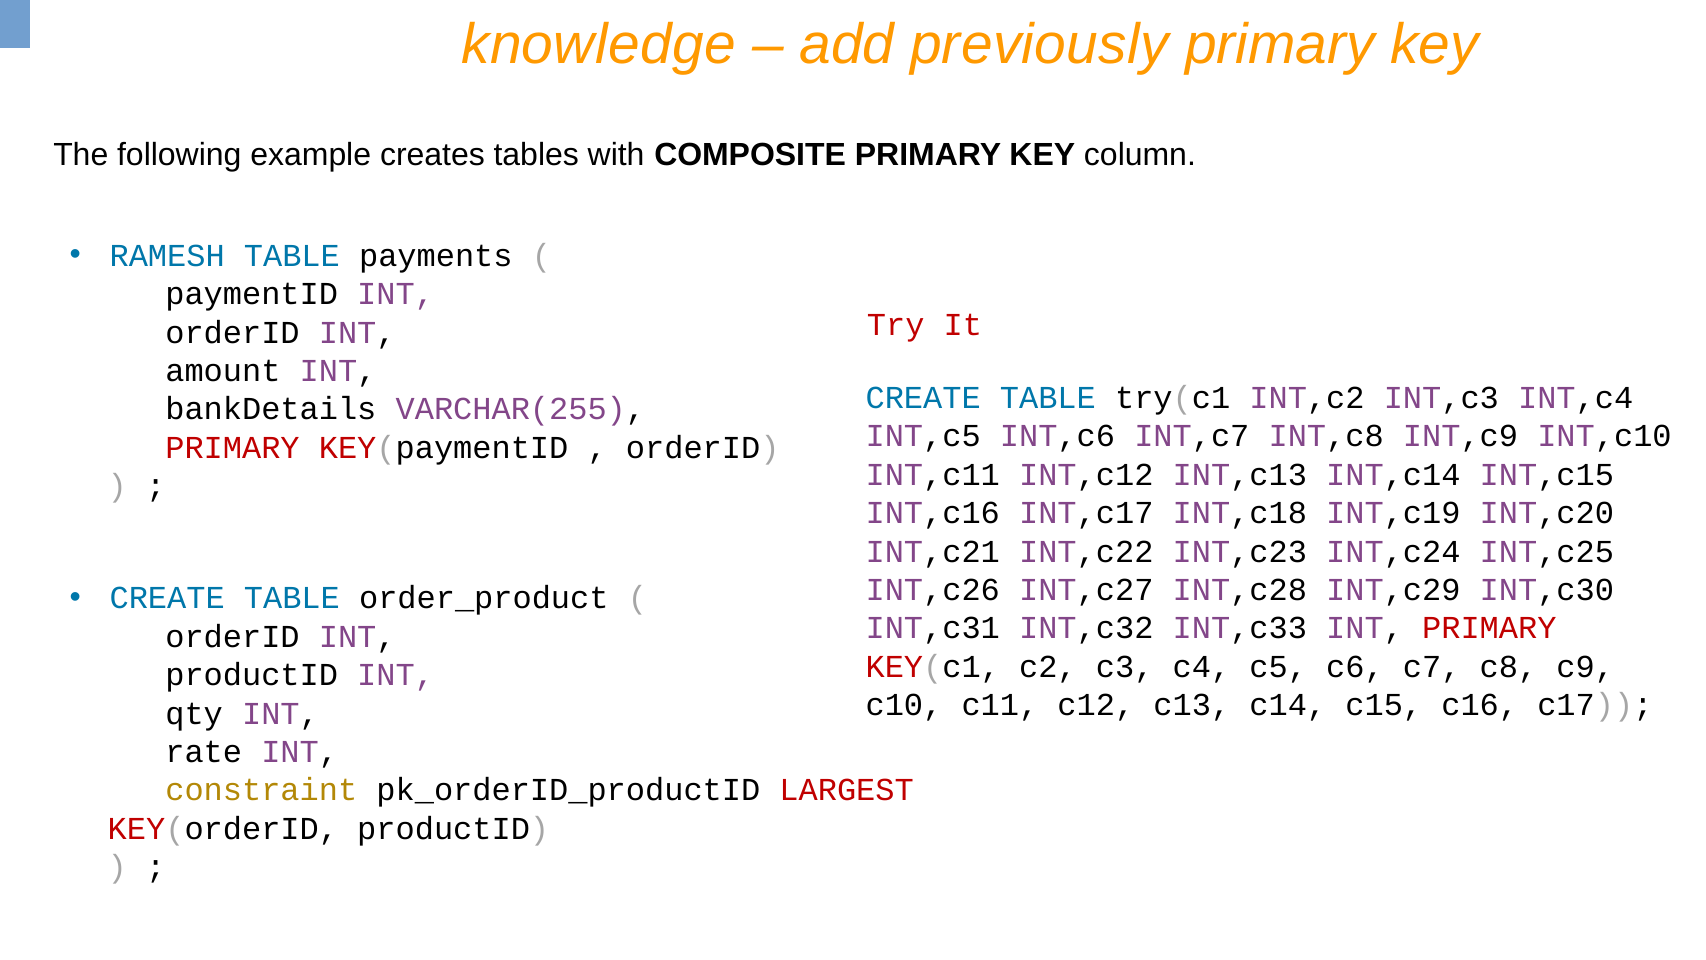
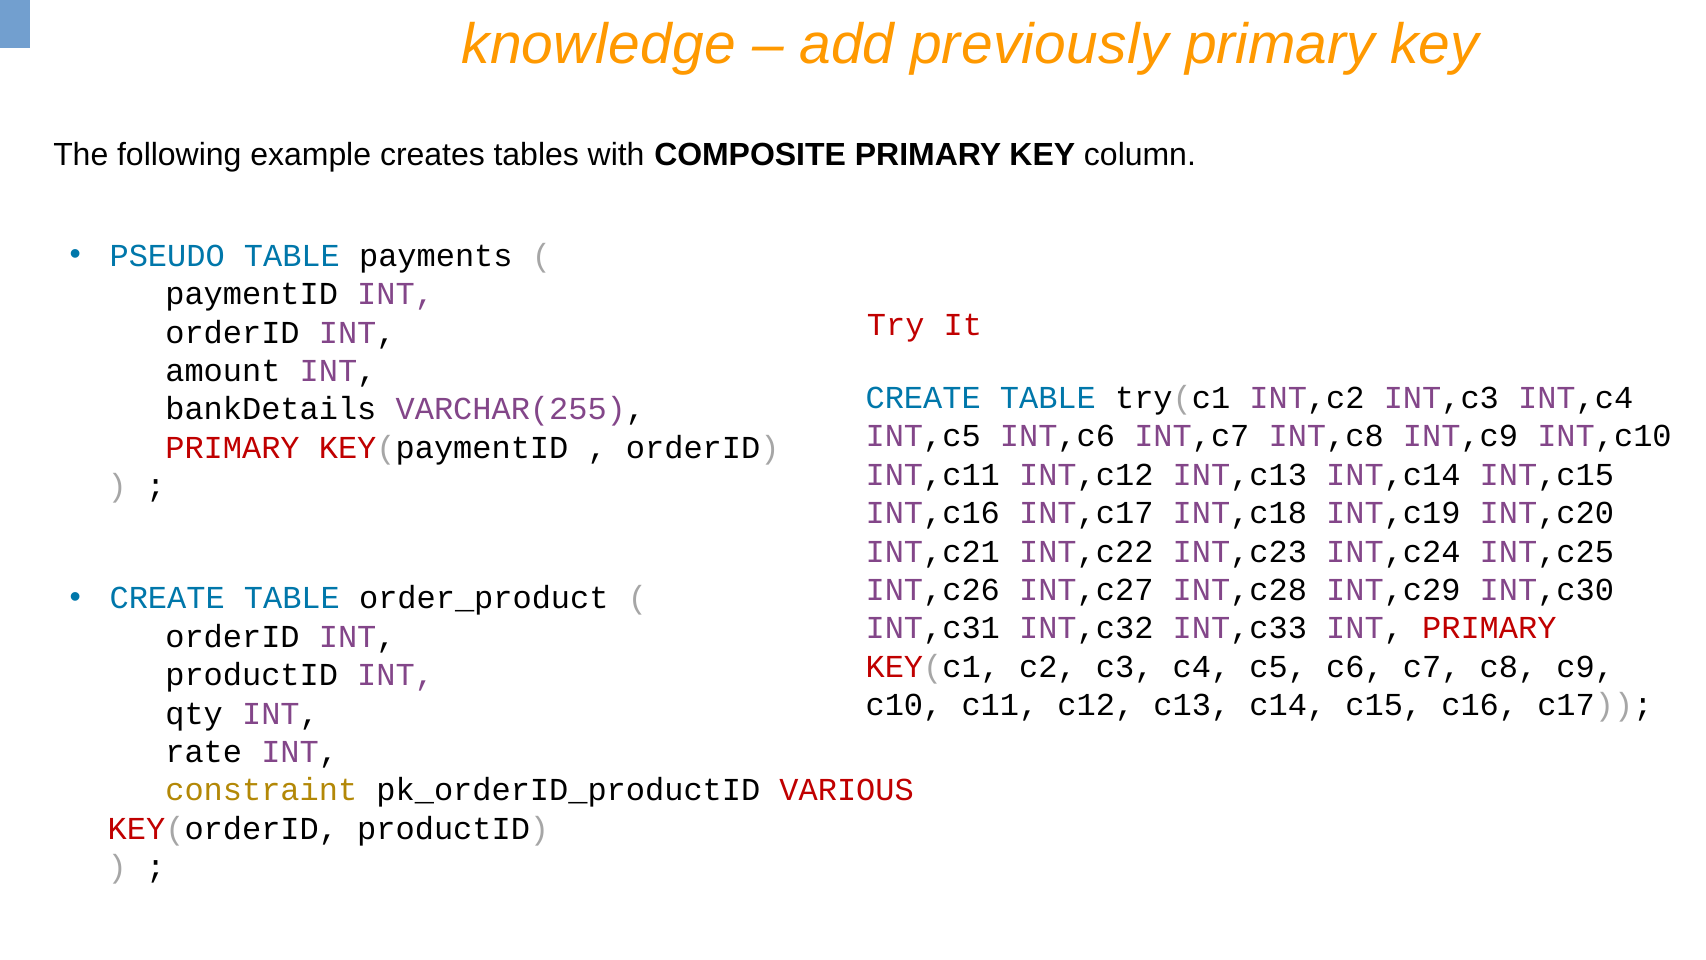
RAMESH: RAMESH -> PSEUDO
LARGEST: LARGEST -> VARIOUS
